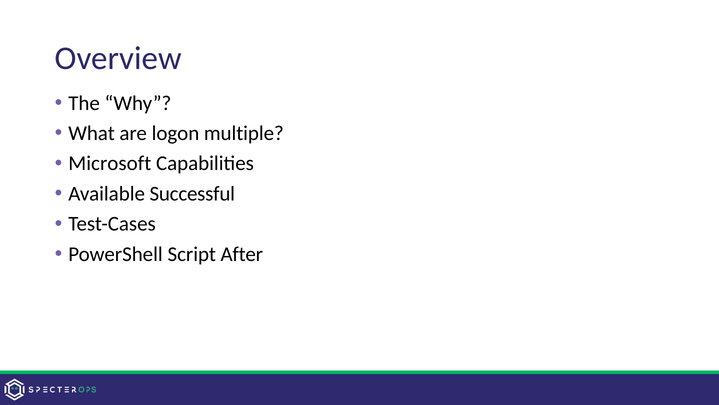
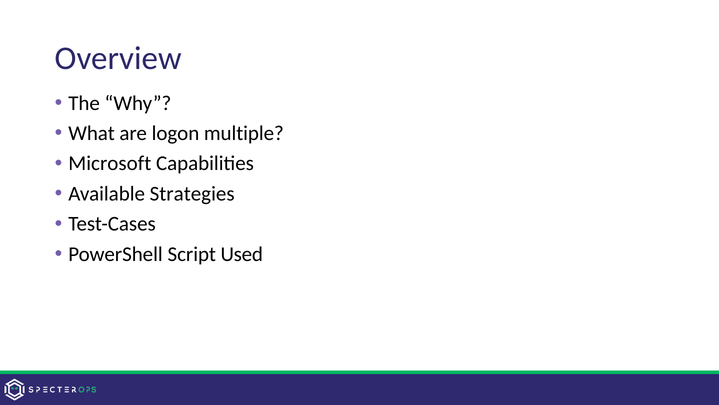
Successful: Successful -> Strategies
After: After -> Used
